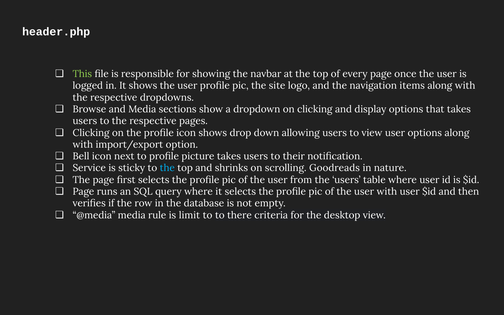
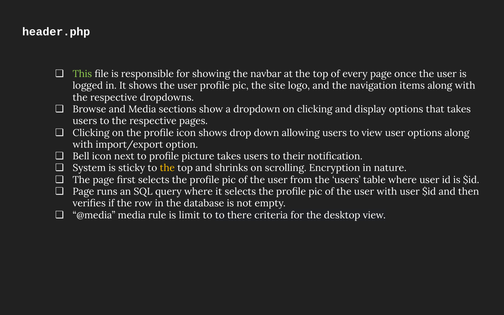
Service: Service -> System
the at (167, 168) colour: light blue -> yellow
Goodreads: Goodreads -> Encryption
